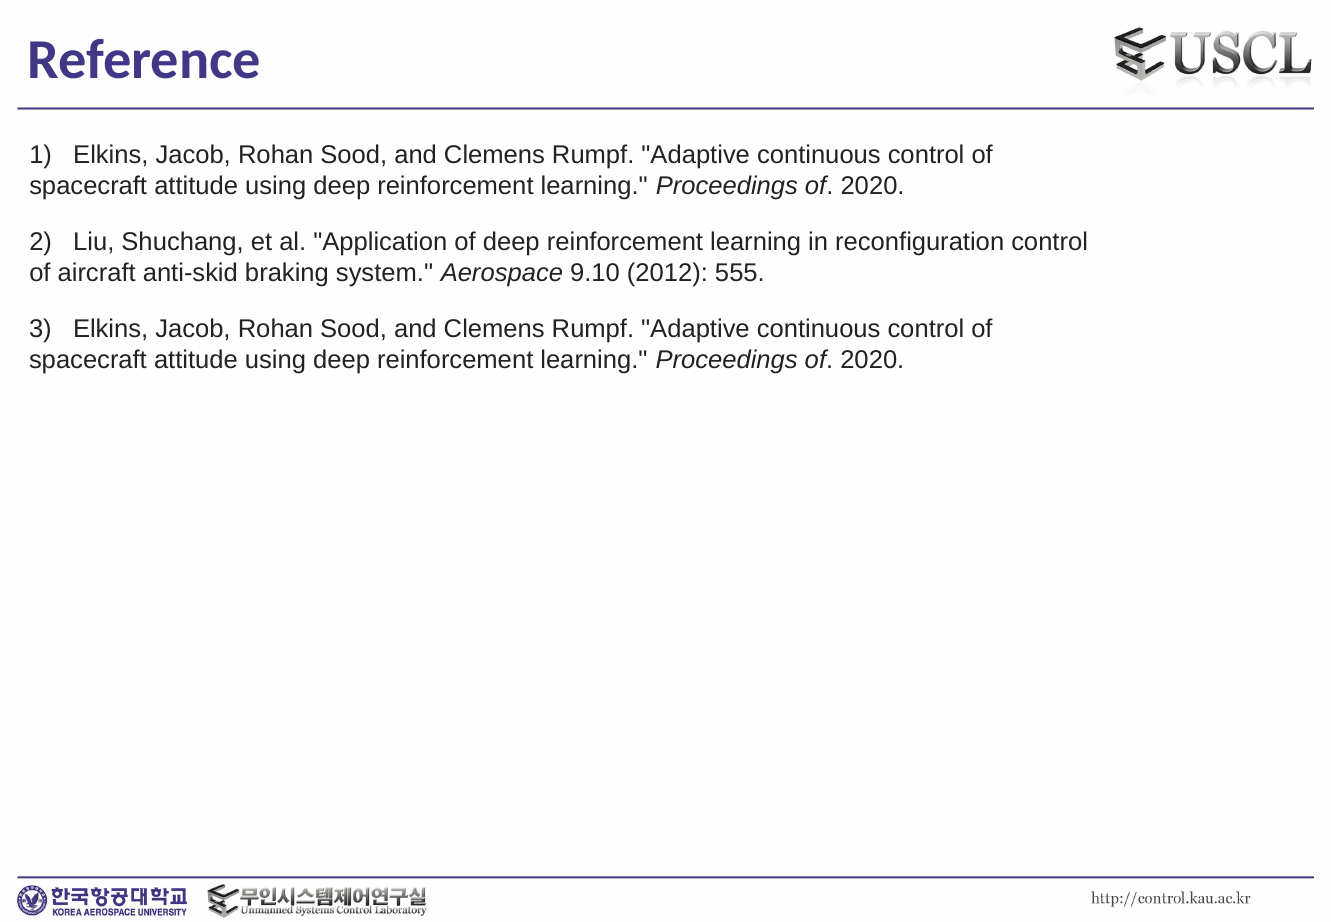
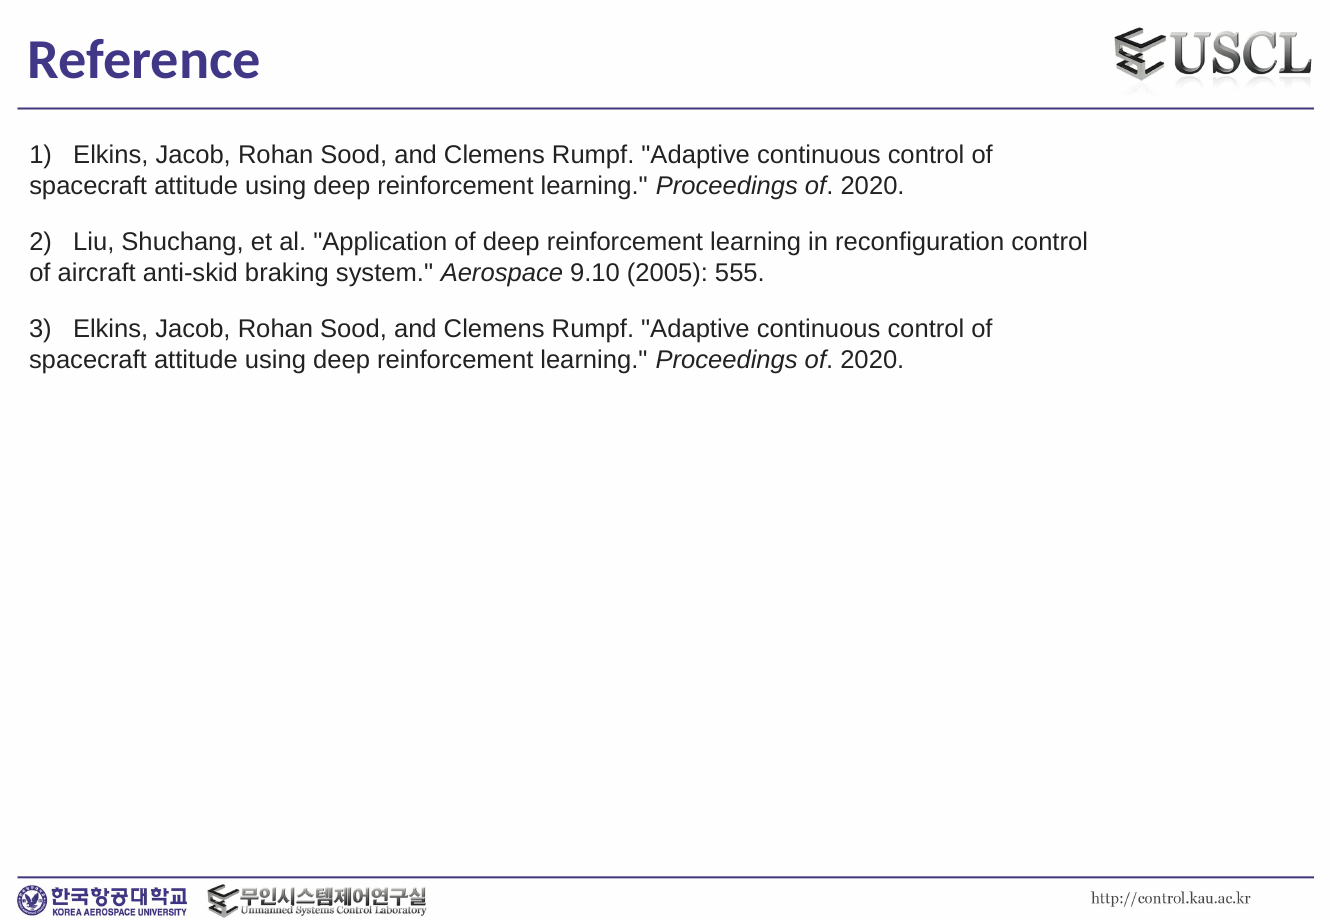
2012: 2012 -> 2005
